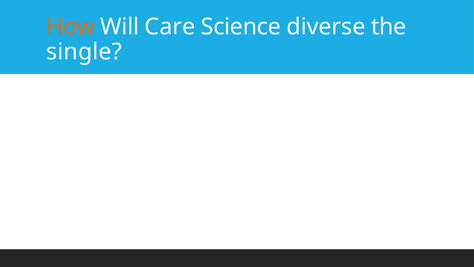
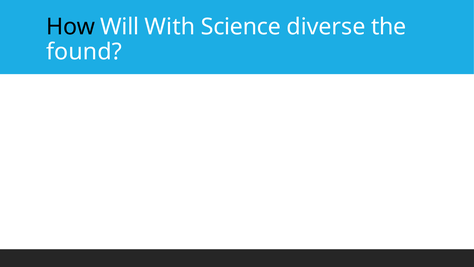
How colour: orange -> black
Care: Care -> With
single: single -> found
